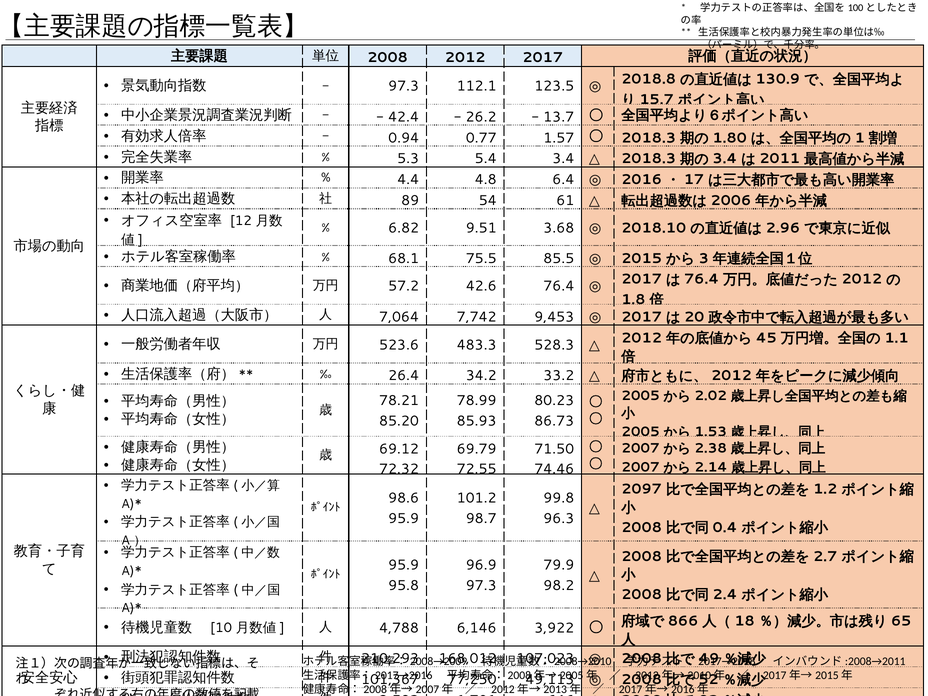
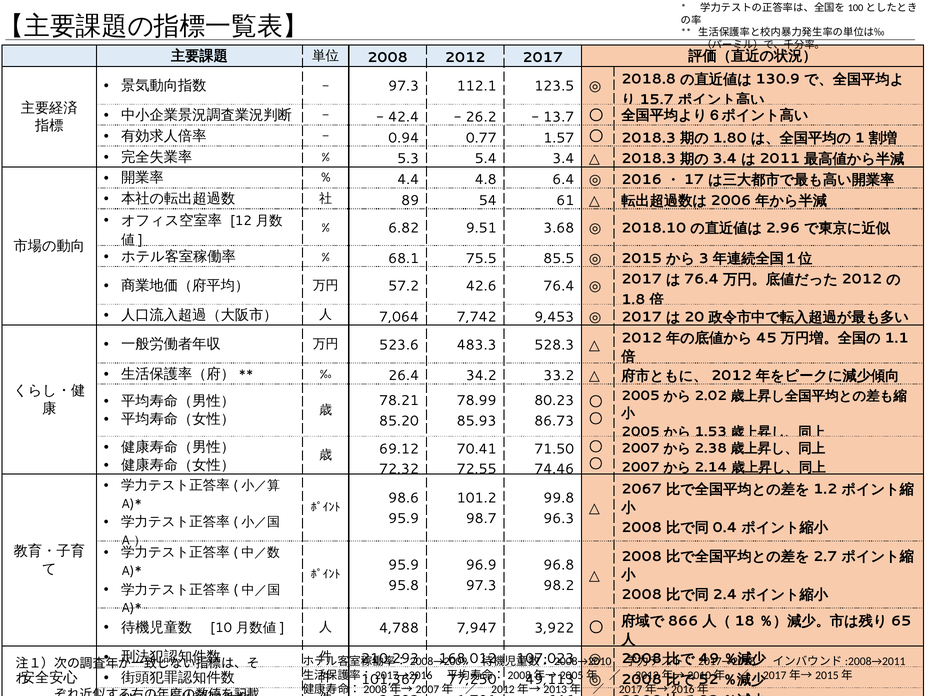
69.79: 69.79 -> 70.41
2097: 2097 -> 2067
79.9: 79.9 -> 96.8
6,146: 6,146 -> 7,947
